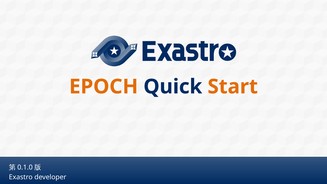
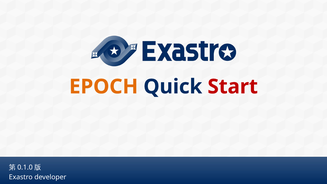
Start colour: orange -> red
